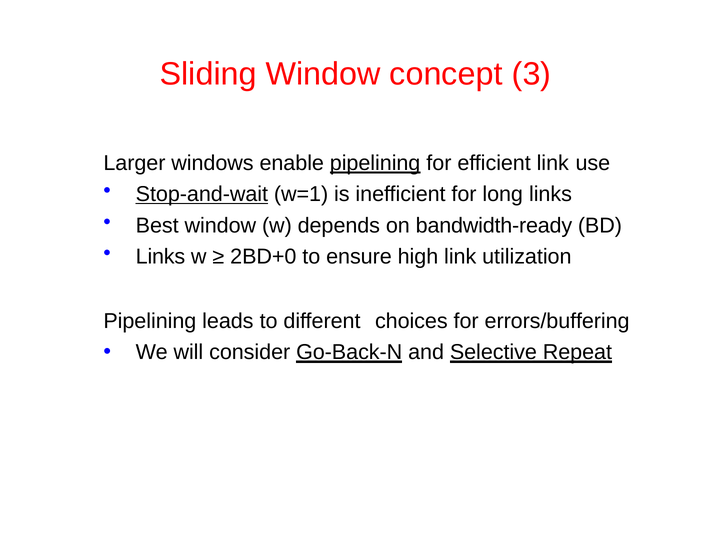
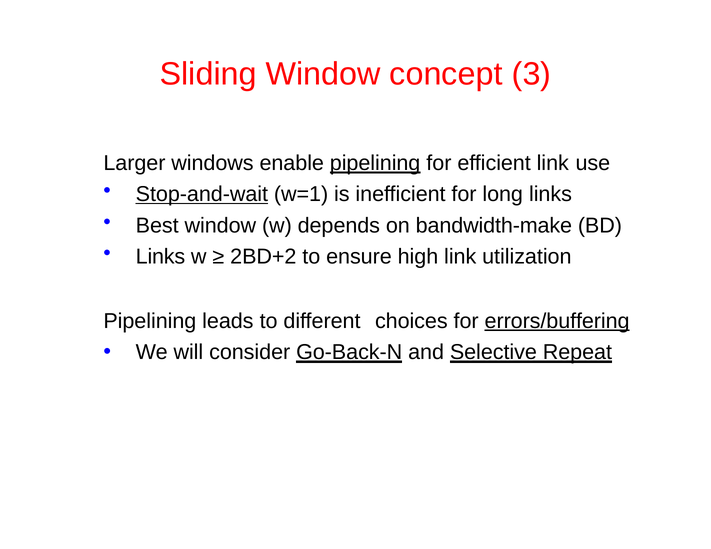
bandwidth-ready: bandwidth-ready -> bandwidth-make
2BD+0: 2BD+0 -> 2BD+2
errors/buffering underline: none -> present
